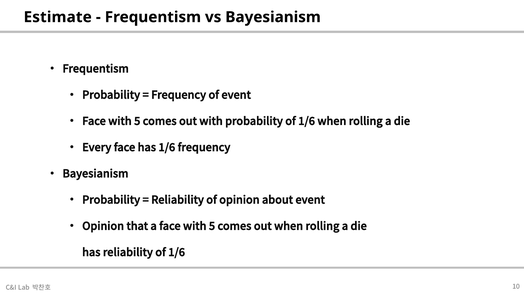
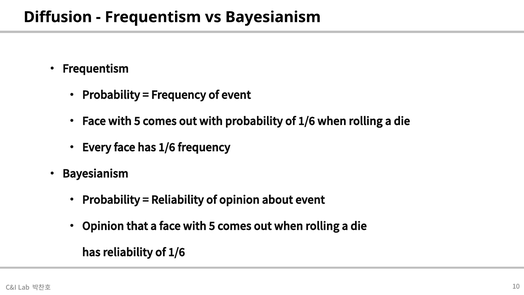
Estimate: Estimate -> Diffusion
